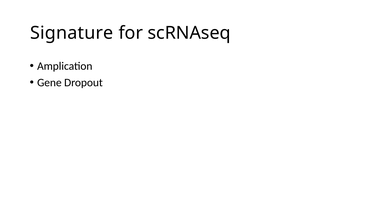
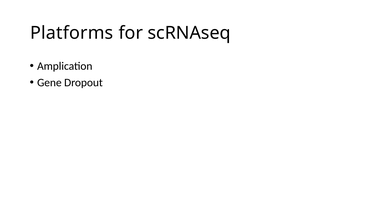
Signature: Signature -> Platforms
